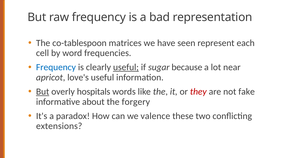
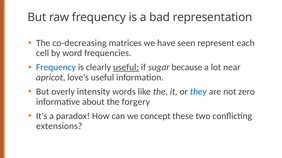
co-tablespoon: co-tablespoon -> co-decreasing
But at (43, 92) underline: present -> none
hospitals: hospitals -> intensity
they colour: red -> blue
fake: fake -> zero
valence: valence -> concept
